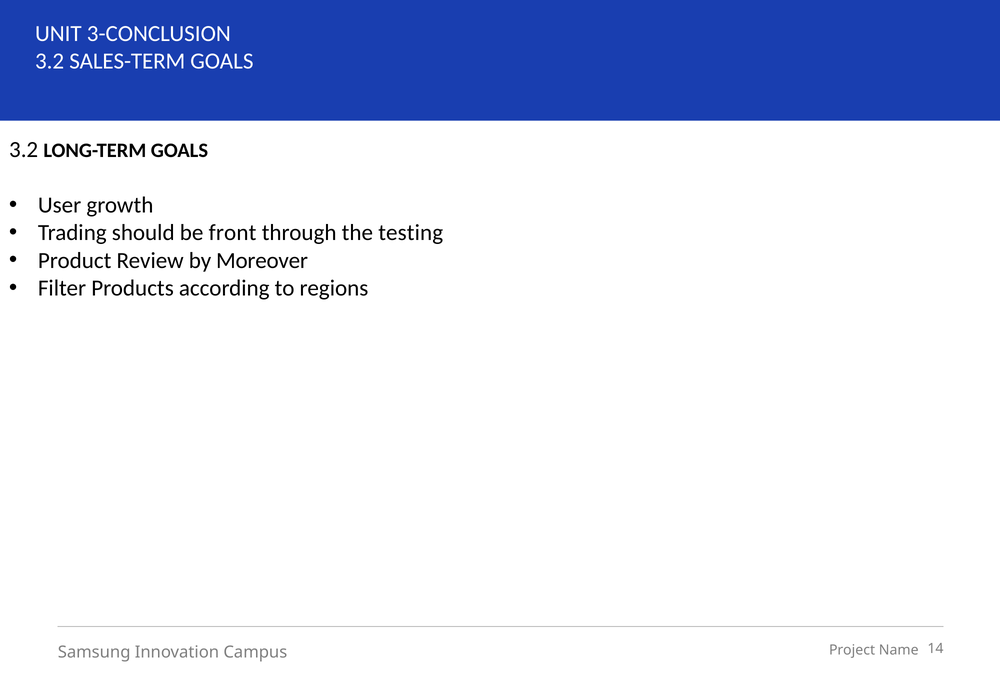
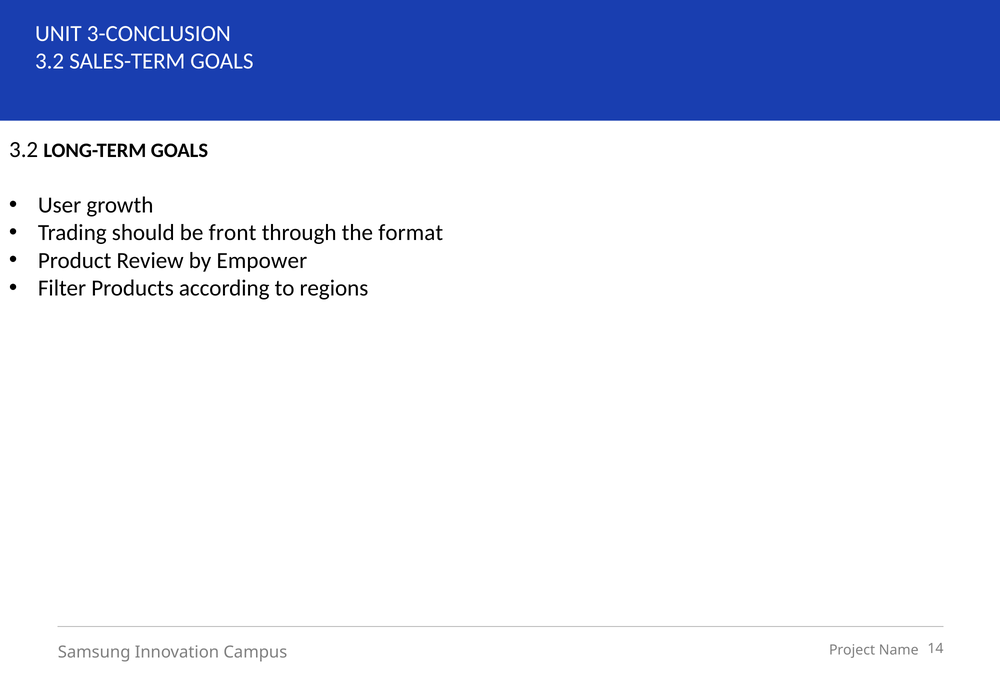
testing: testing -> format
Moreover: Moreover -> Empower
